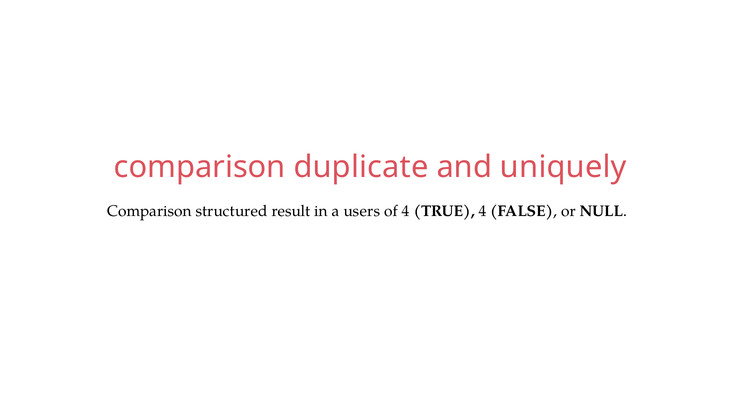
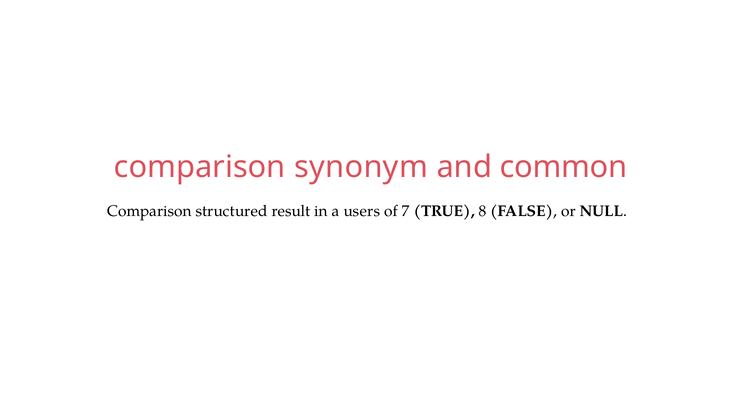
duplicate: duplicate -> synonym
uniquely: uniquely -> common
of 4: 4 -> 7
TRUE 4: 4 -> 8
